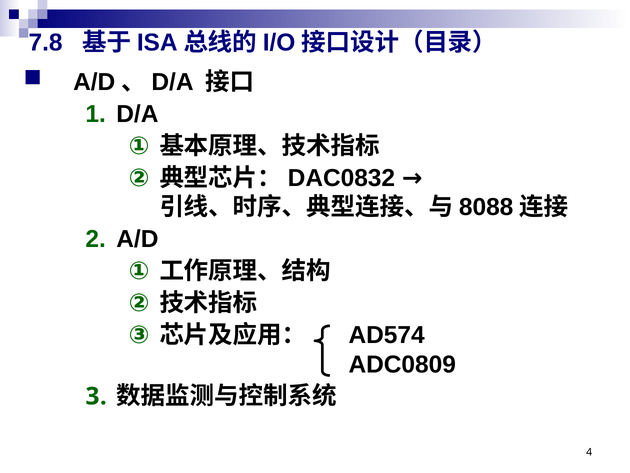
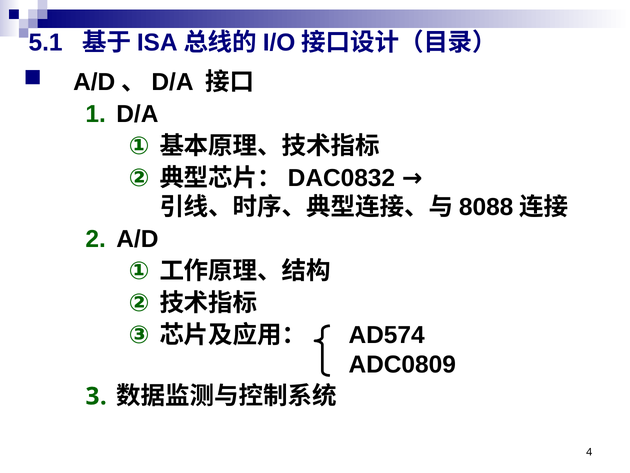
7.8: 7.8 -> 5.1
